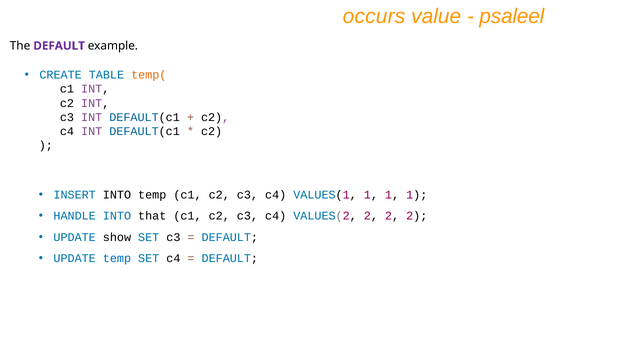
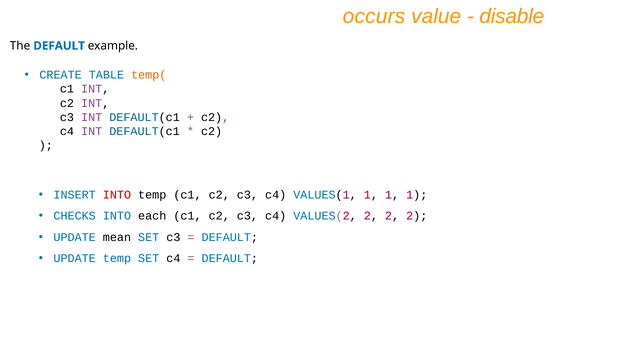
psaleel: psaleel -> disable
DEFAULT at (59, 46) colour: purple -> blue
INTO at (117, 195) colour: black -> red
HANDLE: HANDLE -> CHECKS
that: that -> each
show: show -> mean
